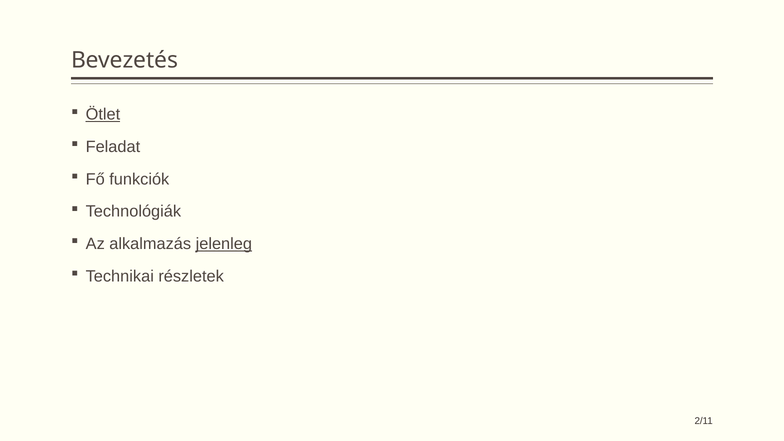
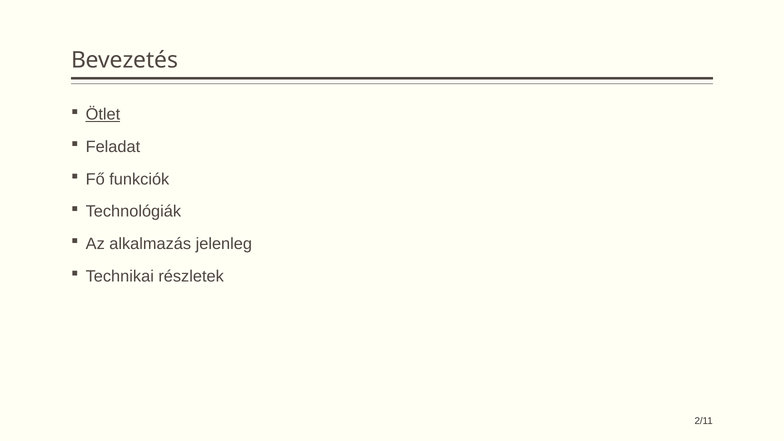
jelenleg underline: present -> none
